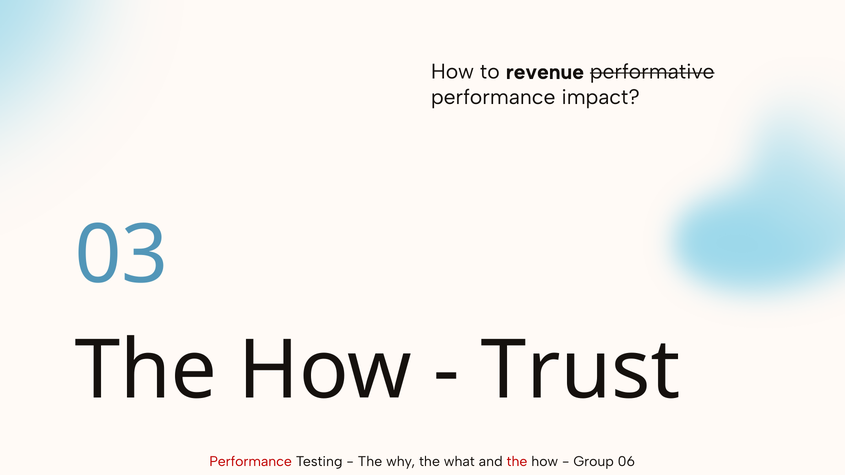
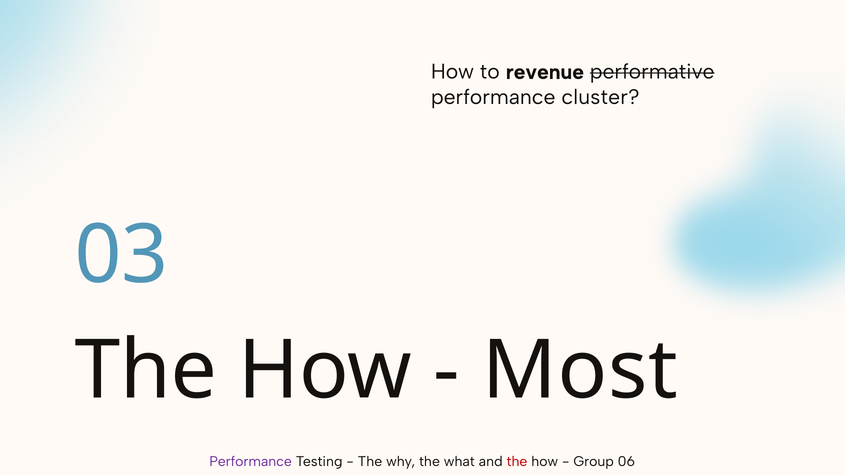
impact: impact -> cluster
Trust: Trust -> Most
Performance at (251, 462) colour: red -> purple
